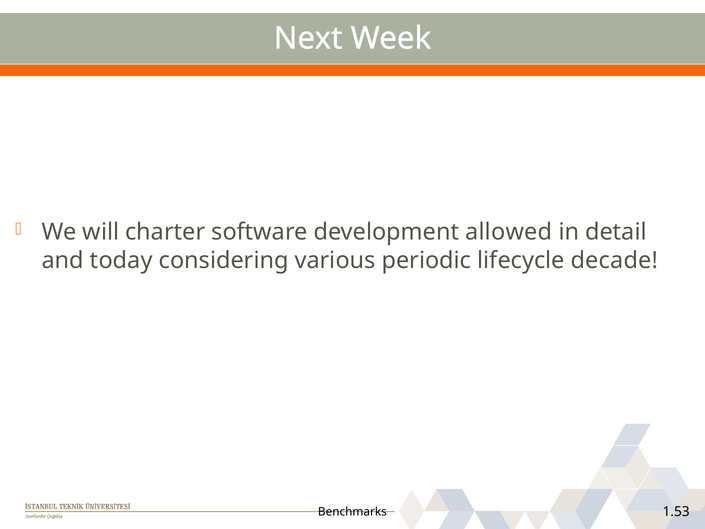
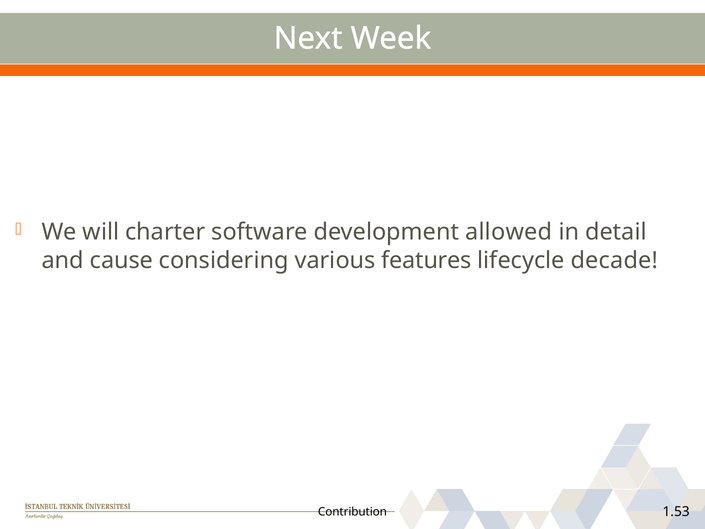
today: today -> cause
periodic: periodic -> features
Benchmarks: Benchmarks -> Contribution
